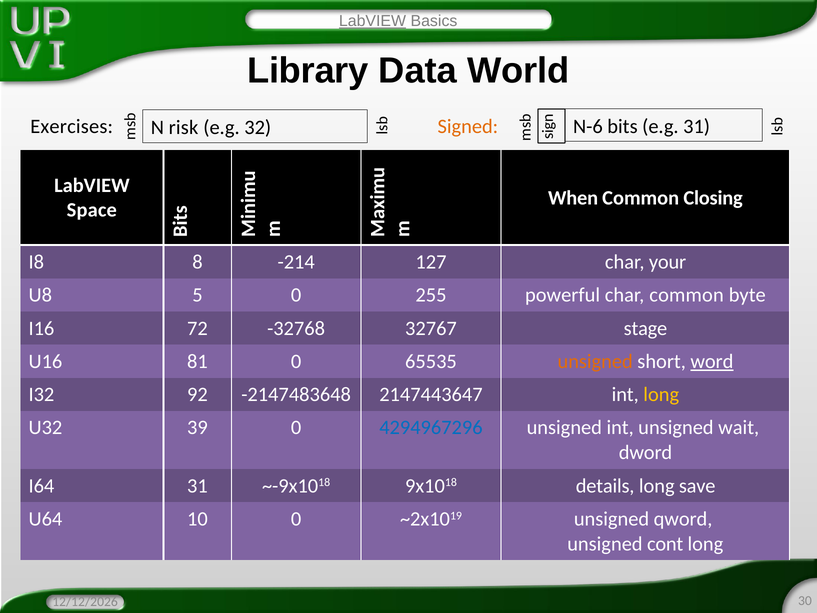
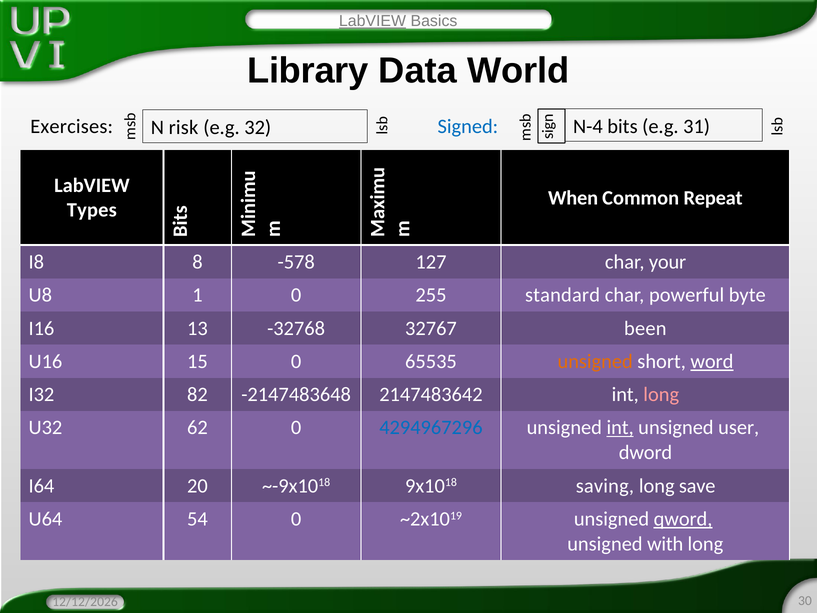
Signed colour: orange -> blue
N-6: N-6 -> N-4
Closing: Closing -> Repeat
Space: Space -> Types
-214: -214 -> -578
5: 5 -> 1
powerful: powerful -> standard
char common: common -> powerful
72: 72 -> 13
stage: stage -> been
81: 81 -> 15
92: 92 -> 82
2147443647: 2147443647 -> 2147483642
long at (661, 394) colour: yellow -> pink
39: 39 -> 62
int at (620, 428) underline: none -> present
wait: wait -> user
I64 31: 31 -> 20
details: details -> saving
10: 10 -> 54
qword underline: none -> present
cont: cont -> with
